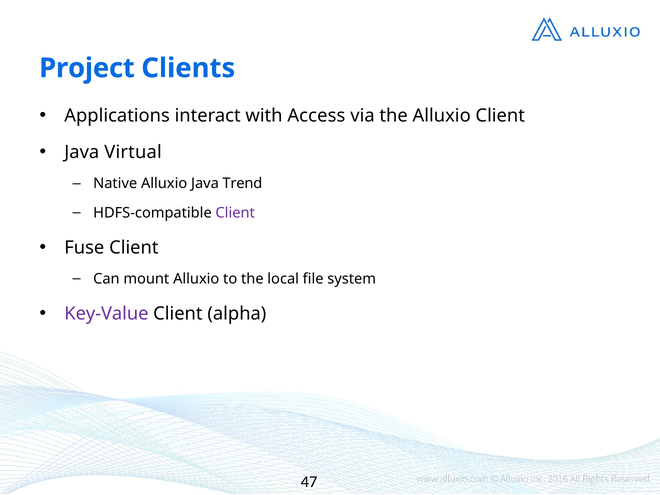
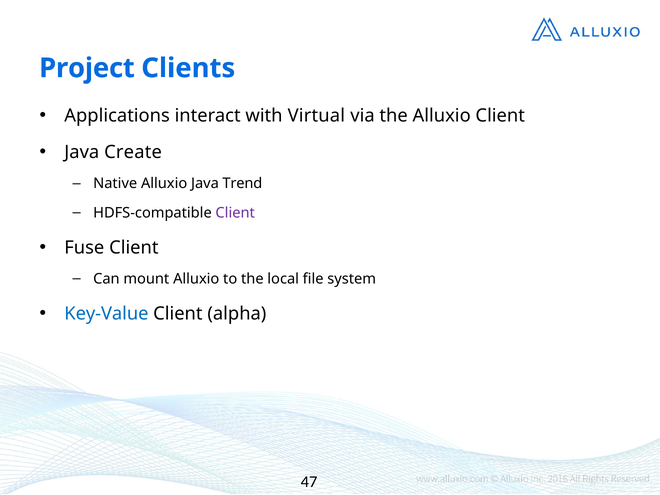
Access: Access -> Virtual
Virtual: Virtual -> Create
Key-Value colour: purple -> blue
